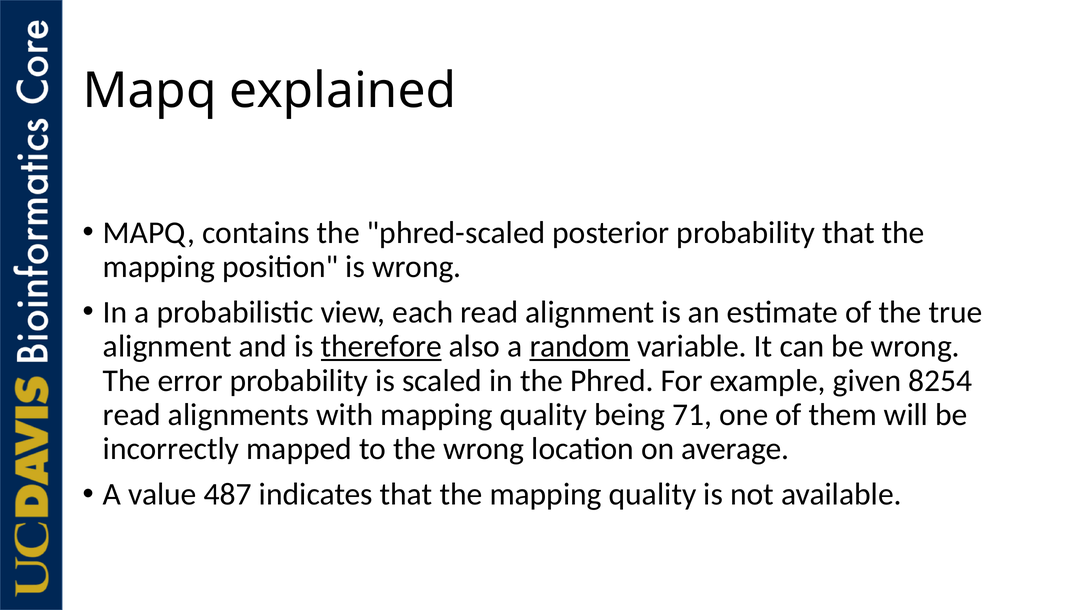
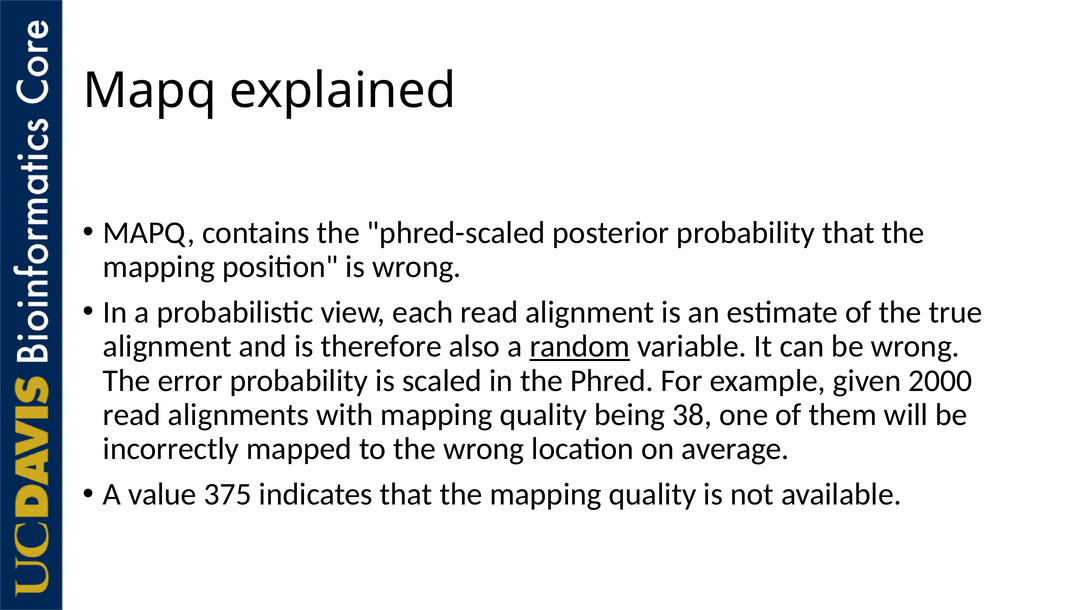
therefore underline: present -> none
8254: 8254 -> 2000
71: 71 -> 38
487: 487 -> 375
